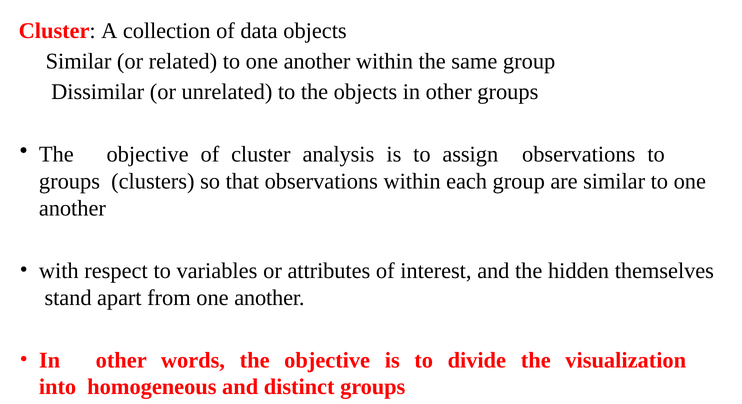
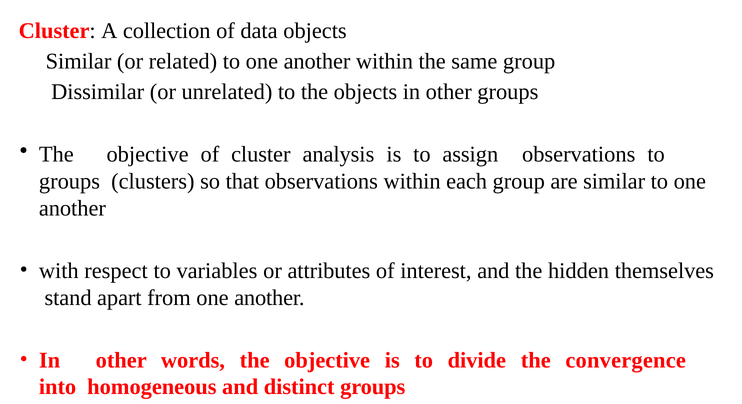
visualization: visualization -> convergence
